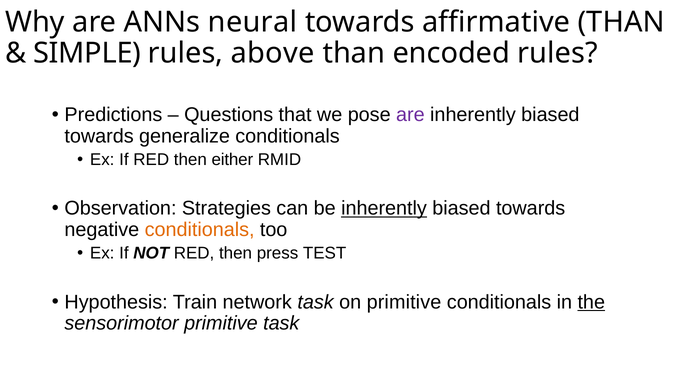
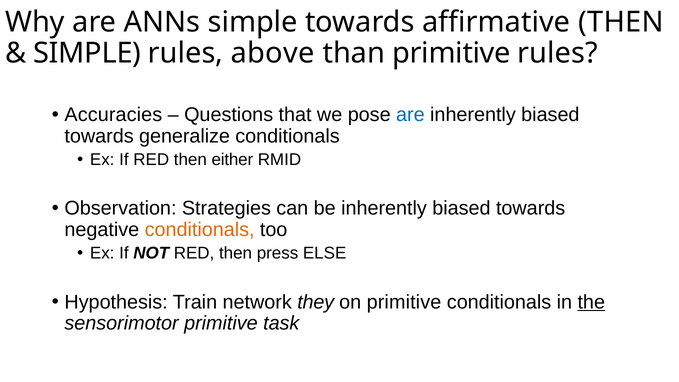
ANNs neural: neural -> simple
affirmative THAN: THAN -> THEN
than encoded: encoded -> primitive
Predictions: Predictions -> Accuracies
are at (410, 115) colour: purple -> blue
inherently at (384, 208) underline: present -> none
TEST: TEST -> ELSE
network task: task -> they
